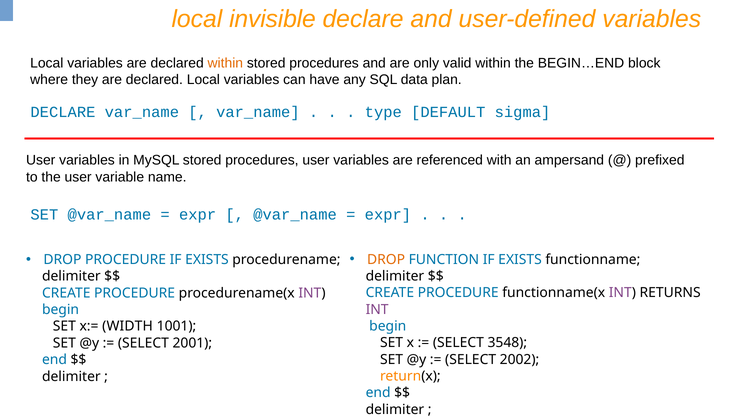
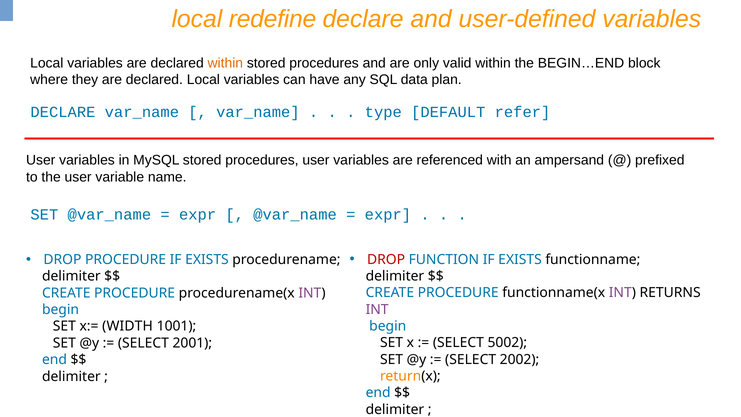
invisible: invisible -> redefine
sigma: sigma -> refer
DROP at (386, 259) colour: orange -> red
3548: 3548 -> 5002
